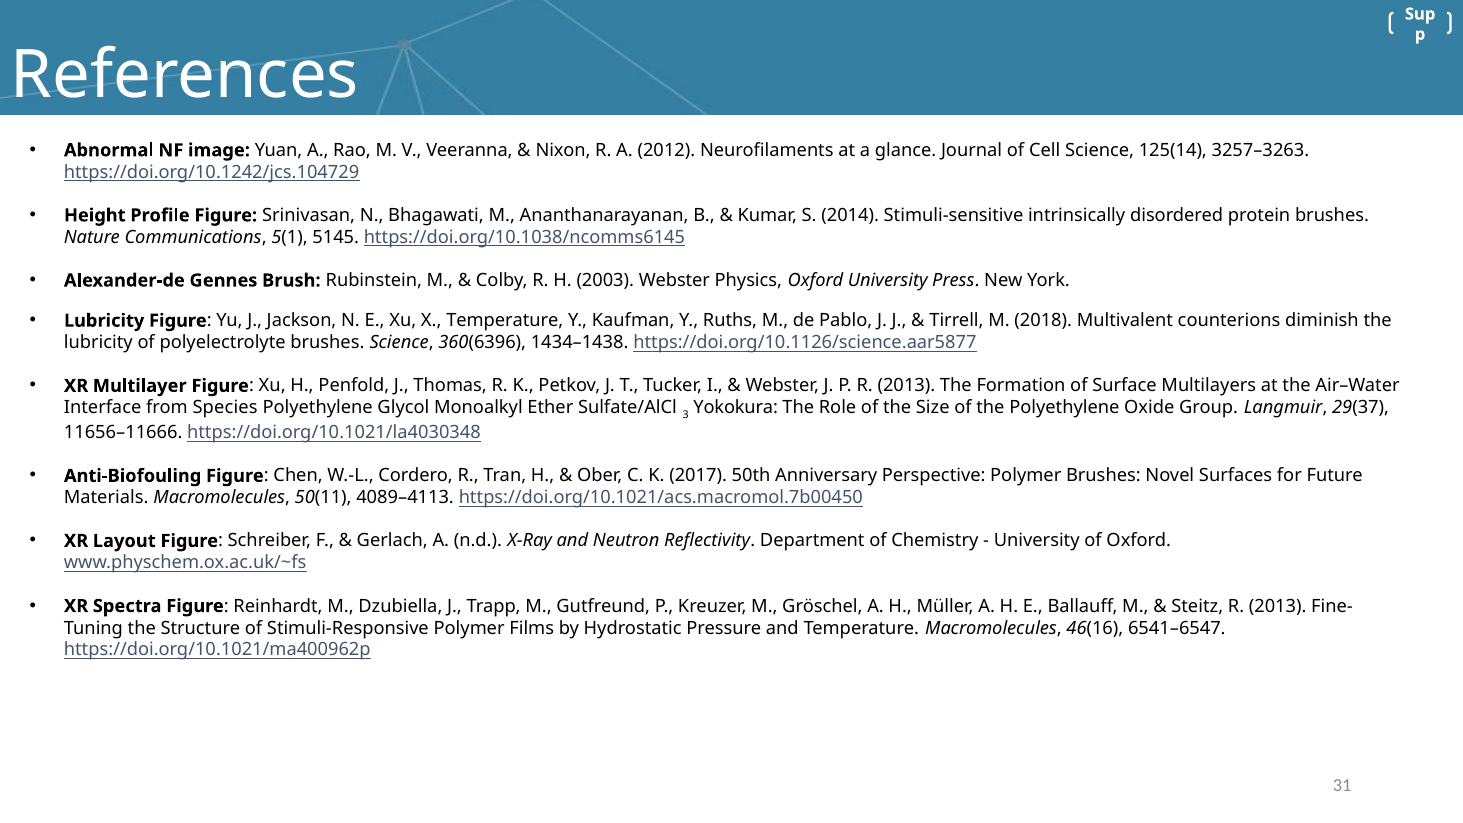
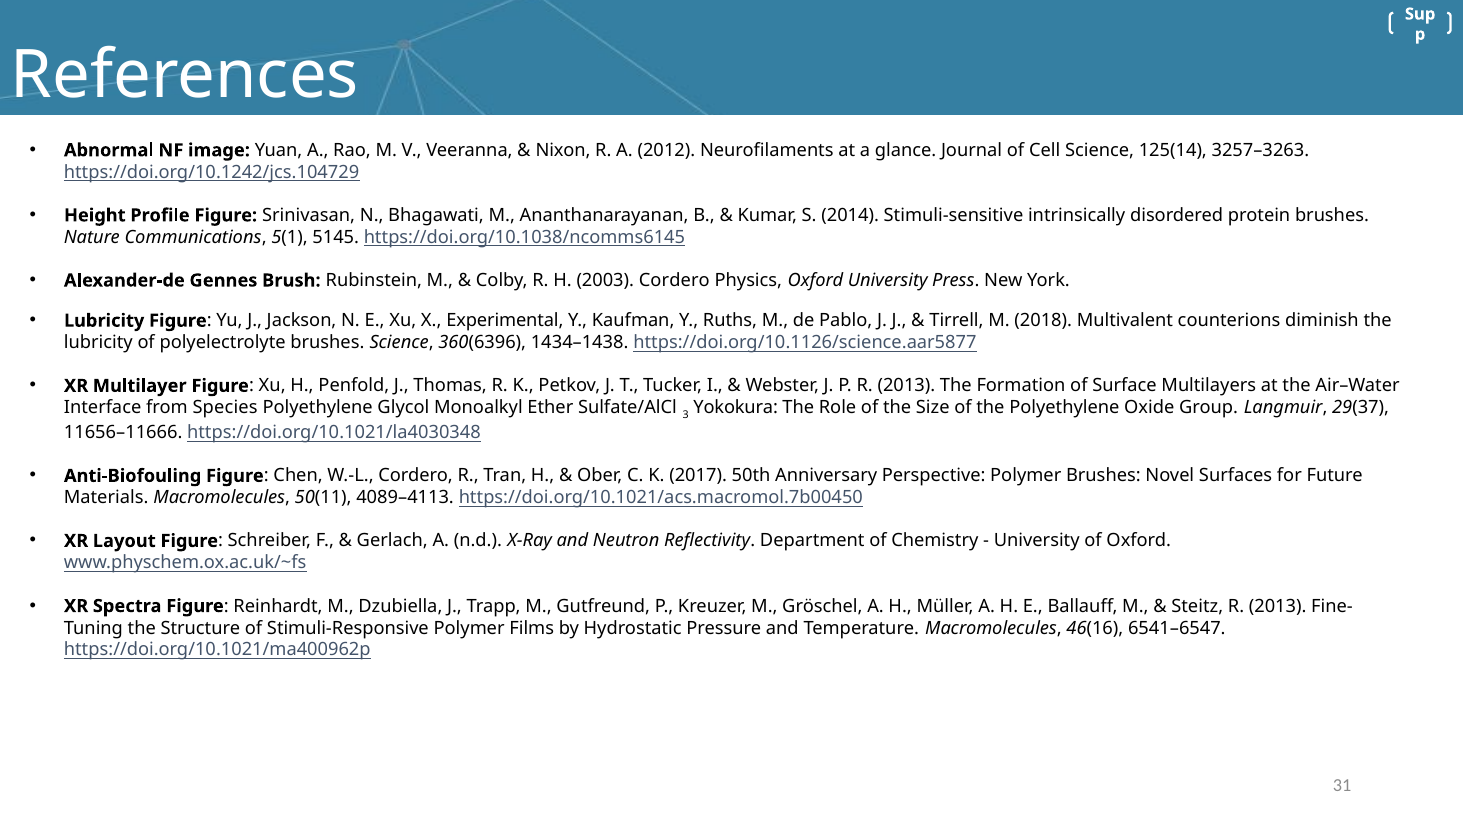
2003 Webster: Webster -> Cordero
X Temperature: Temperature -> Experimental
